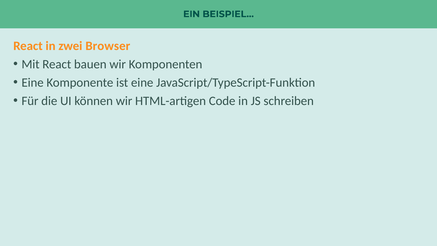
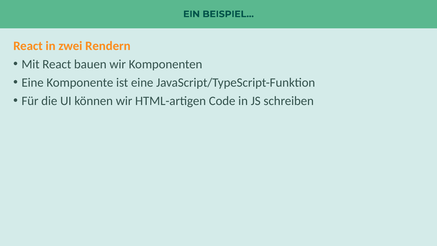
Browser: Browser -> Rendern
